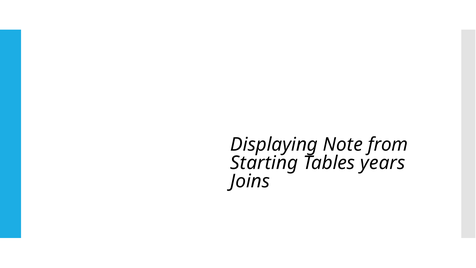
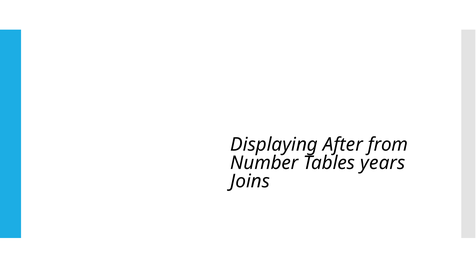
Note: Note -> After
Starting: Starting -> Number
